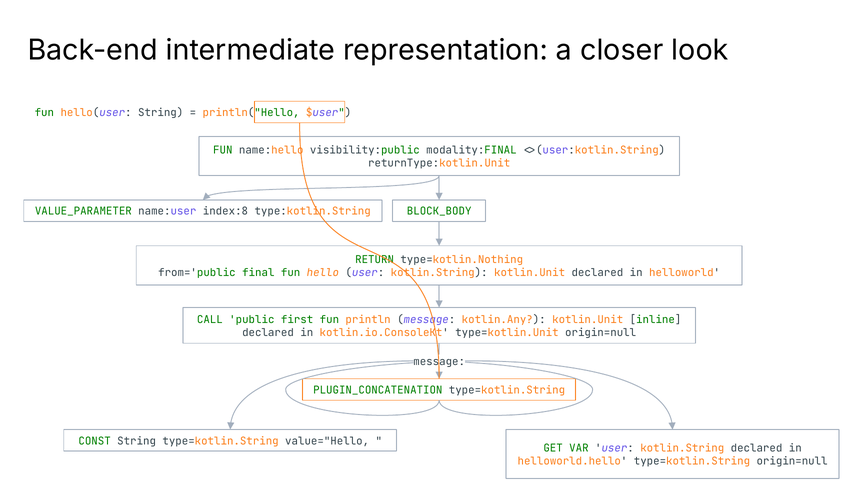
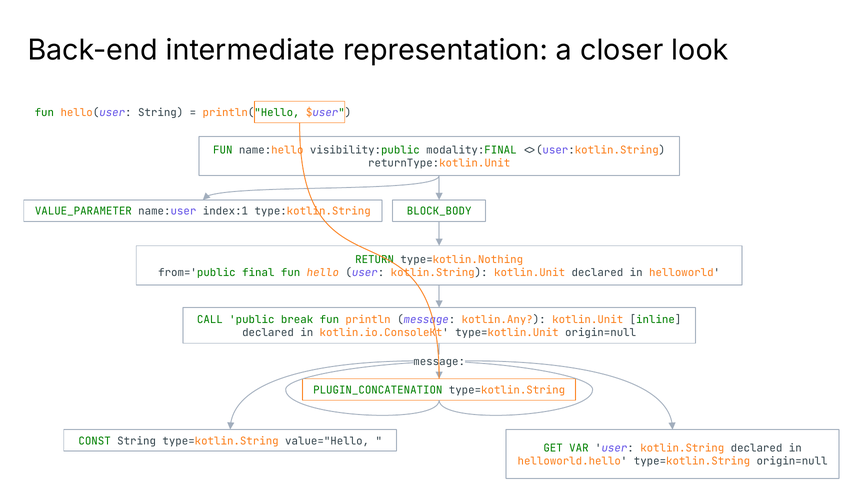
index:8: index:8 -> index:1
first: first -> break
